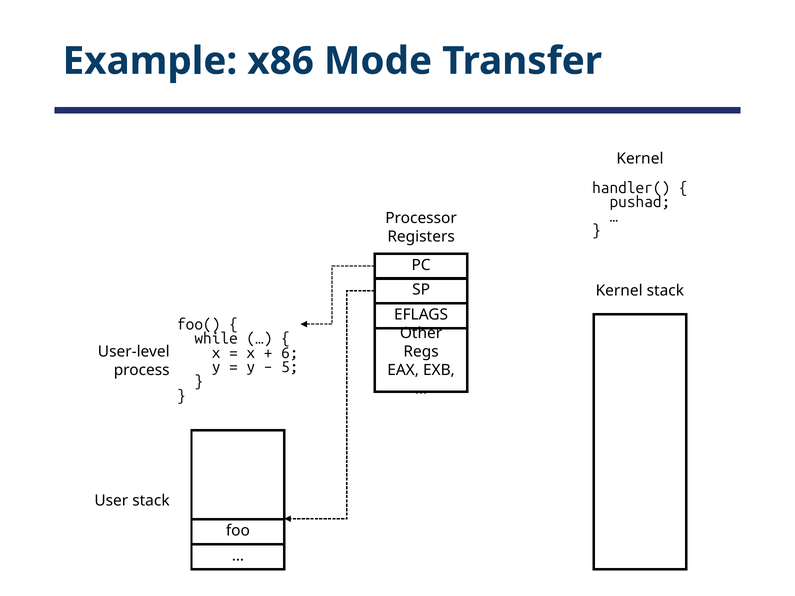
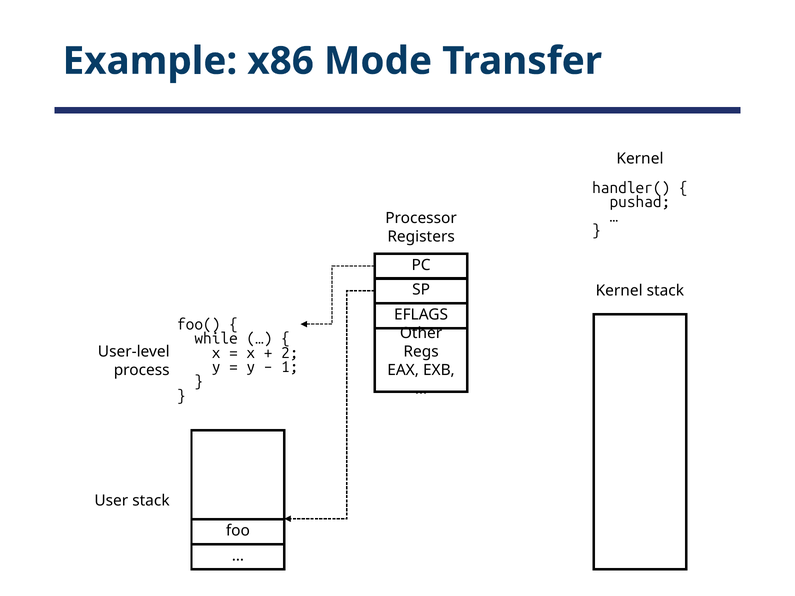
6: 6 -> 2
5: 5 -> 1
